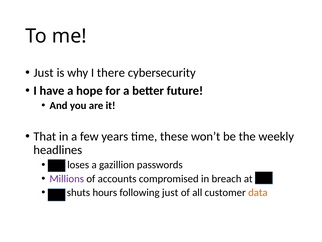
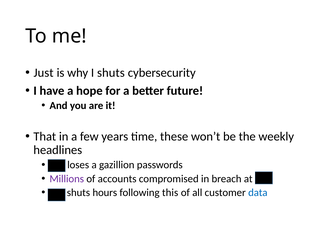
I there: there -> shuts
following just: just -> this
data colour: orange -> blue
